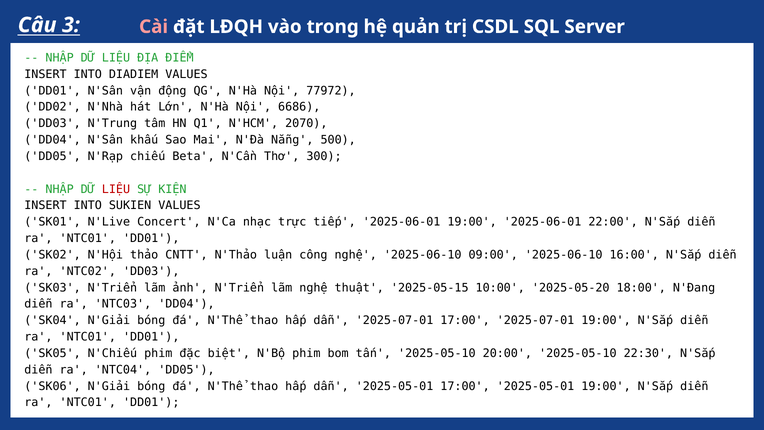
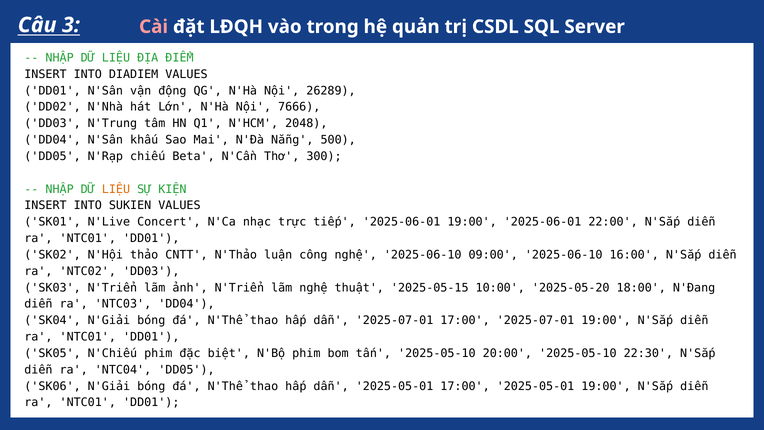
77972: 77972 -> 26289
6686: 6686 -> 7666
2070: 2070 -> 2048
LIỆU at (116, 189) colour: red -> orange
